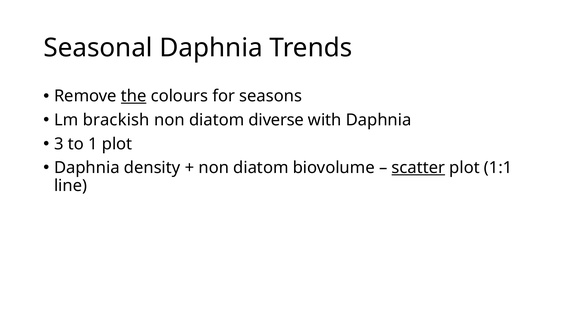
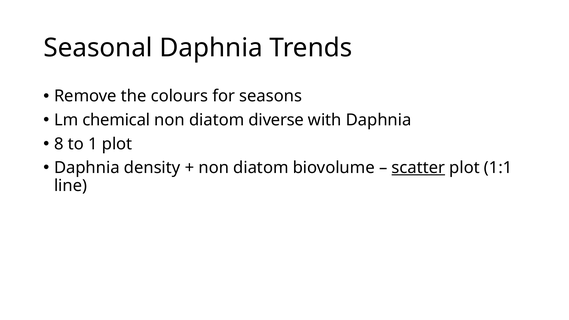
the underline: present -> none
brackish: brackish -> chemical
3: 3 -> 8
